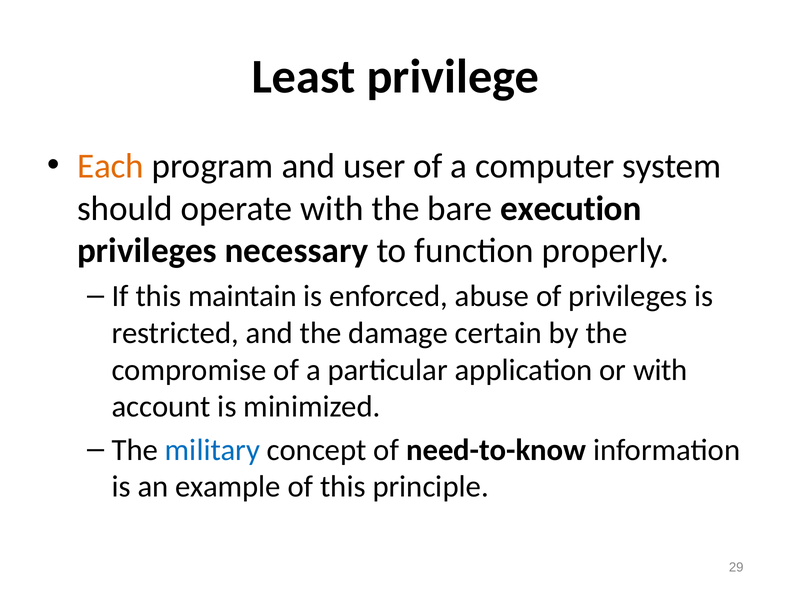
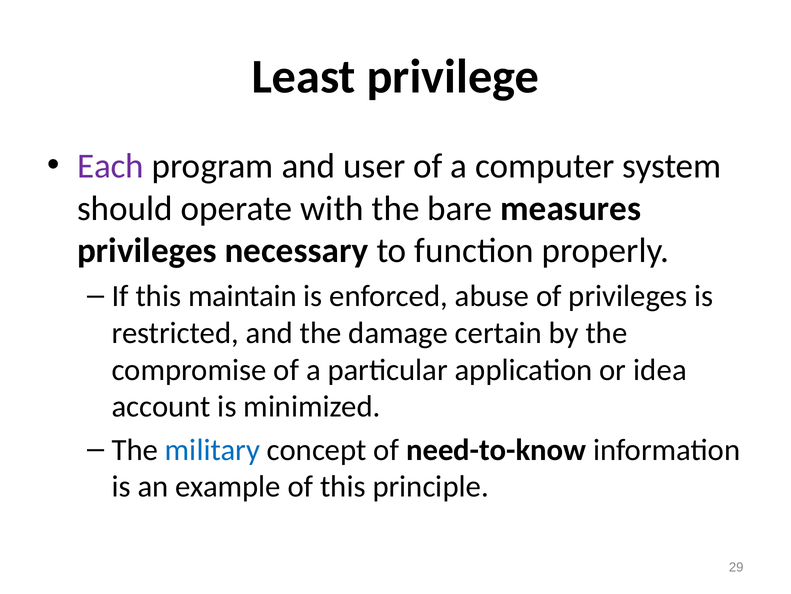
Each colour: orange -> purple
execution: execution -> measures
or with: with -> idea
